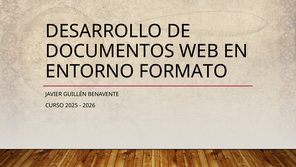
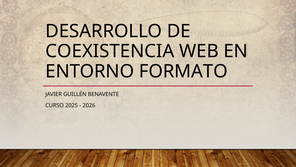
DOCUMENTOS: DOCUMENTOS -> COEXISTENCIA
